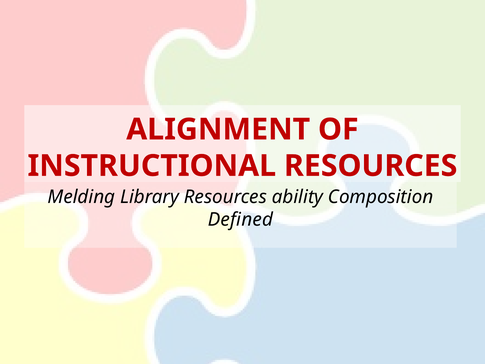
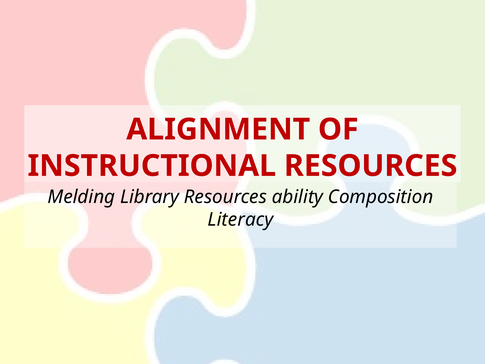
Defined: Defined -> Literacy
